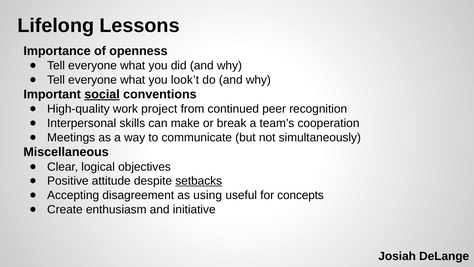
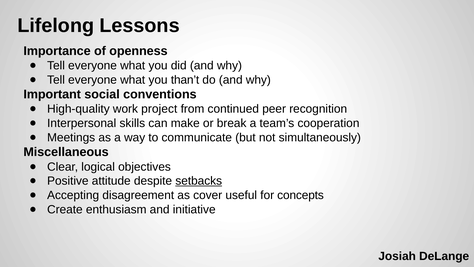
look’t: look’t -> than’t
social underline: present -> none
using: using -> cover
